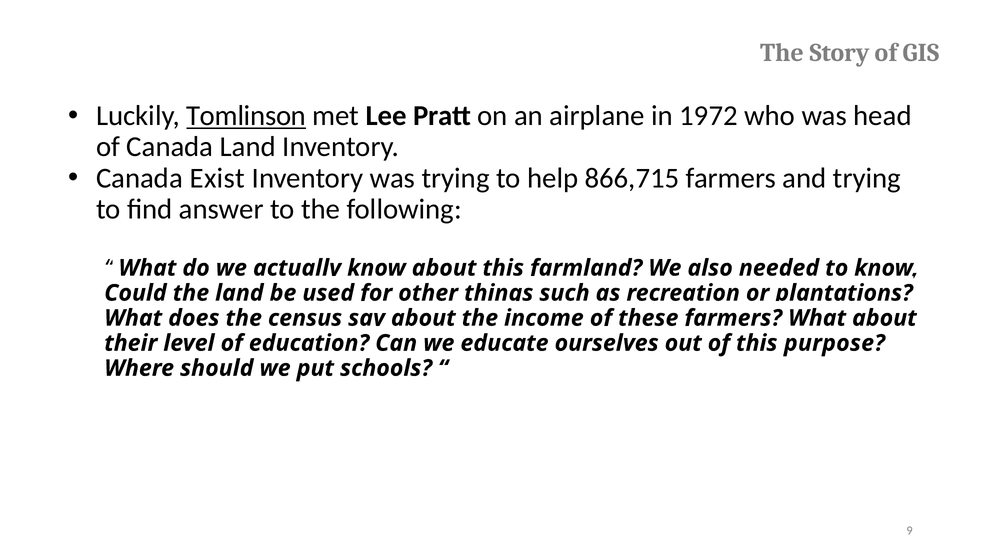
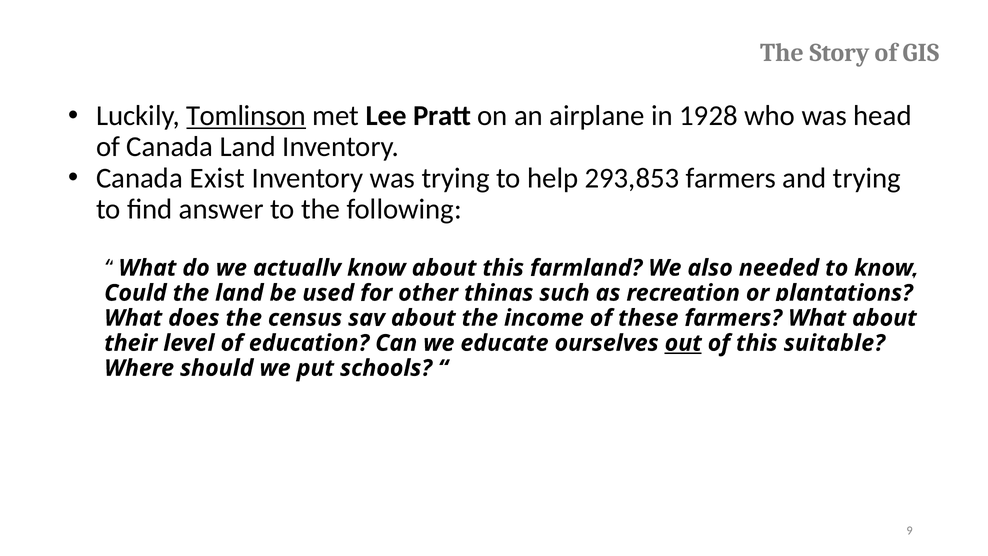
1972: 1972 -> 1928
866,715: 866,715 -> 293,853
out underline: none -> present
purpose: purpose -> suitable
